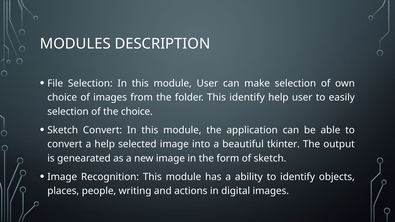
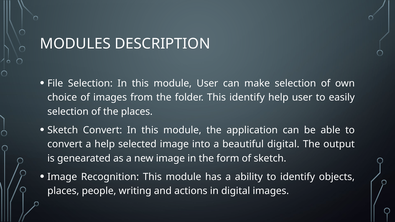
the choice: choice -> places
beautiful tkinter: tkinter -> digital
